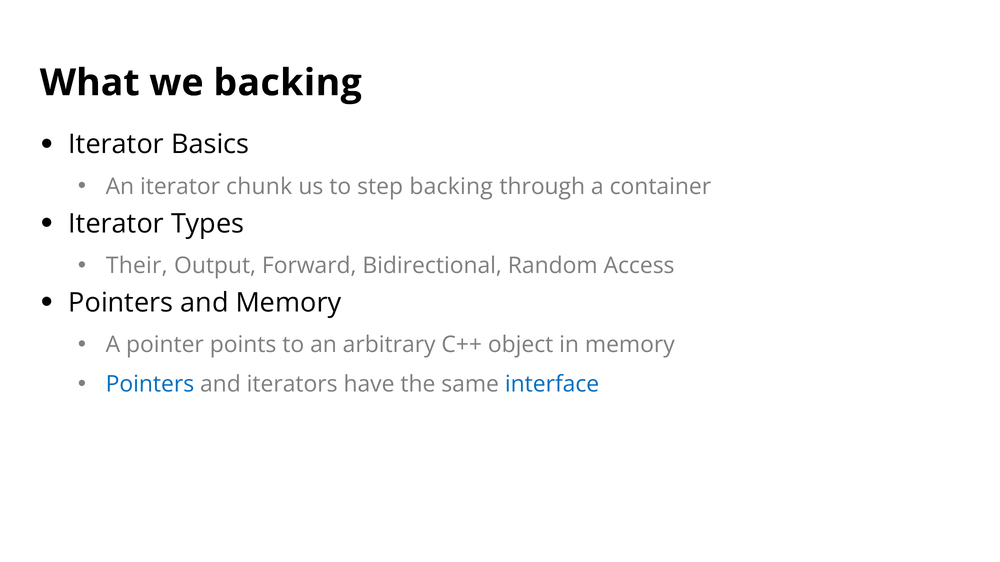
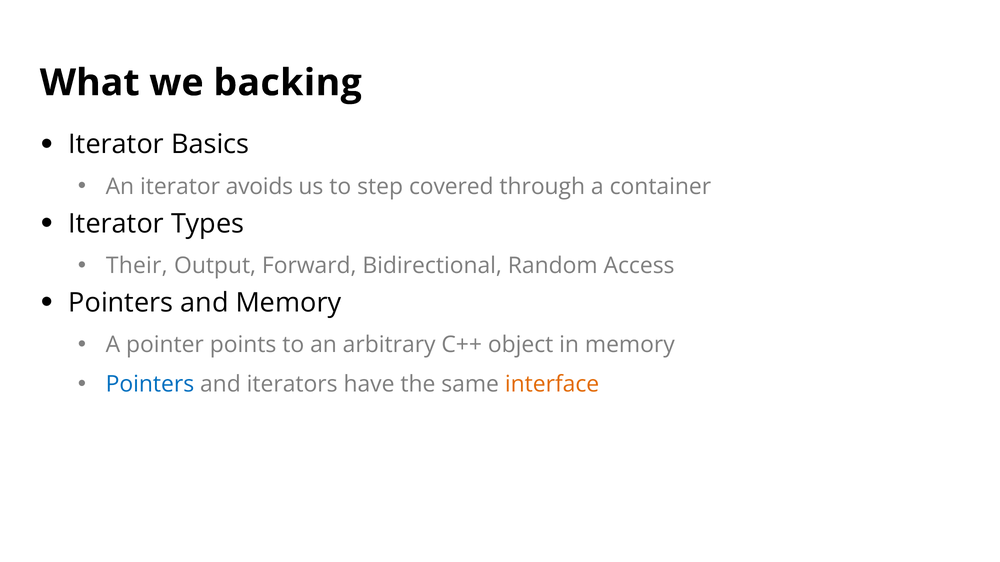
chunk: chunk -> avoids
step backing: backing -> covered
interface colour: blue -> orange
